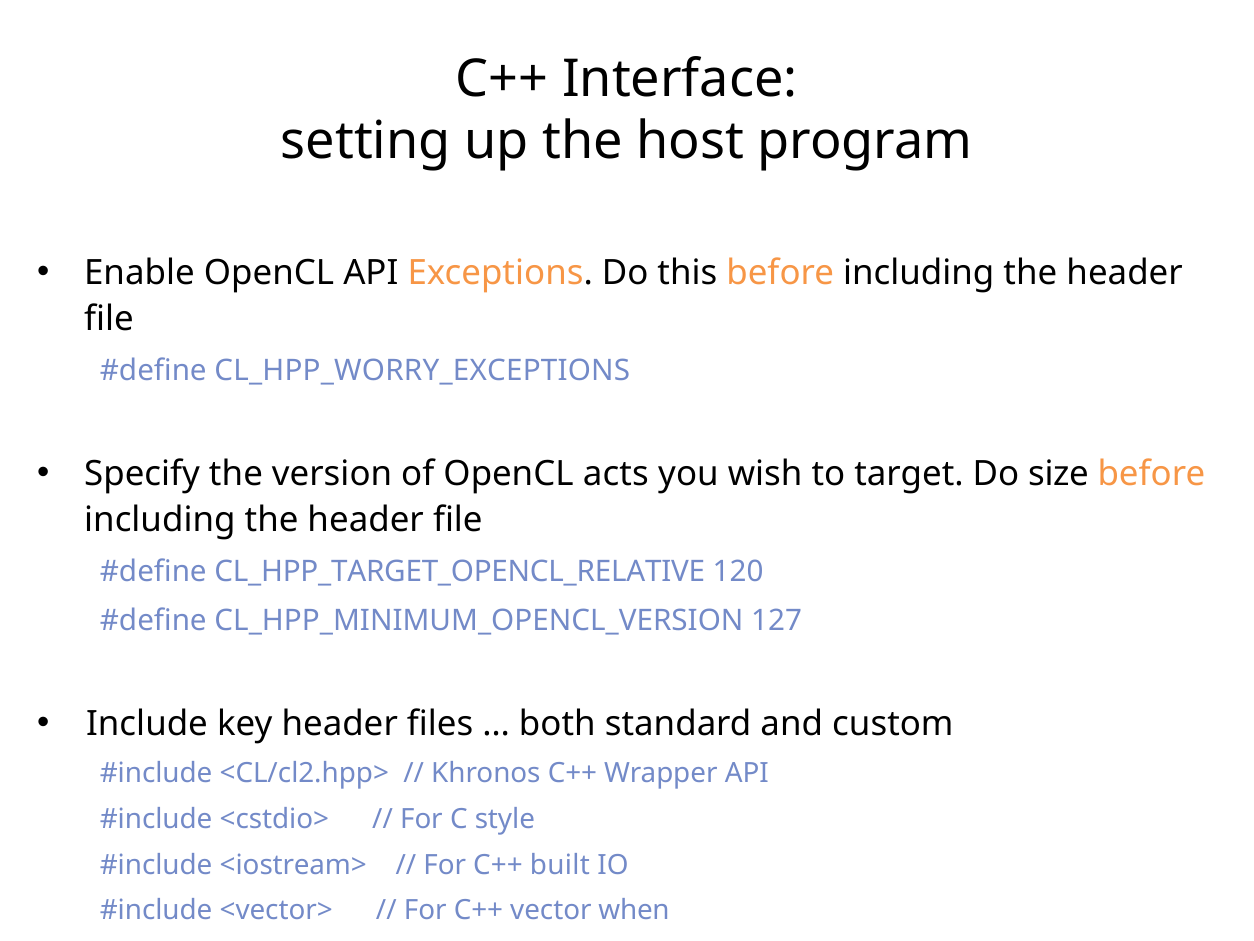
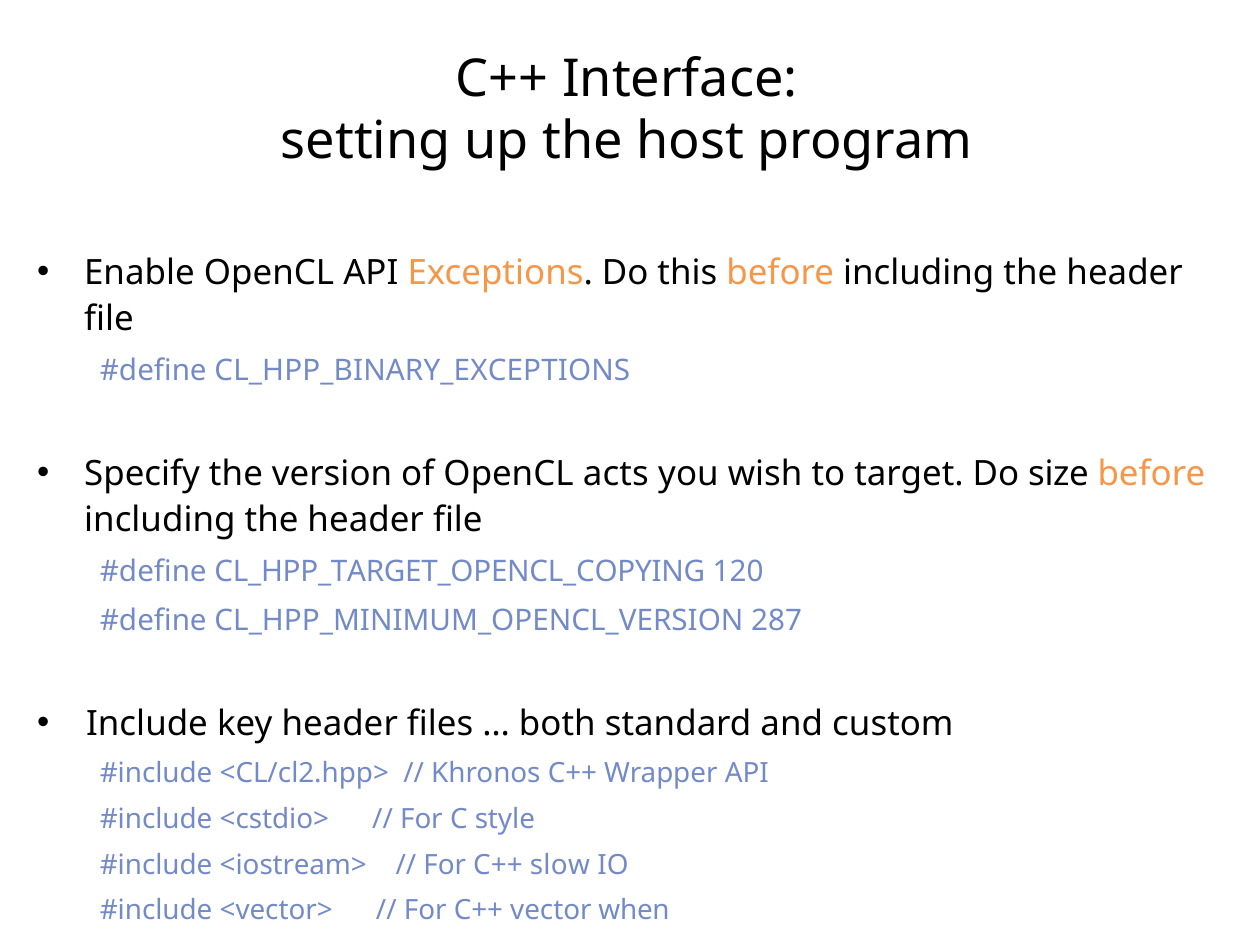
CL_HPP_WORRY_EXCEPTIONS: CL_HPP_WORRY_EXCEPTIONS -> CL_HPP_BINARY_EXCEPTIONS
CL_HPP_TARGET_OPENCL_RELATIVE: CL_HPP_TARGET_OPENCL_RELATIVE -> CL_HPP_TARGET_OPENCL_COPYING
127: 127 -> 287
built: built -> slow
